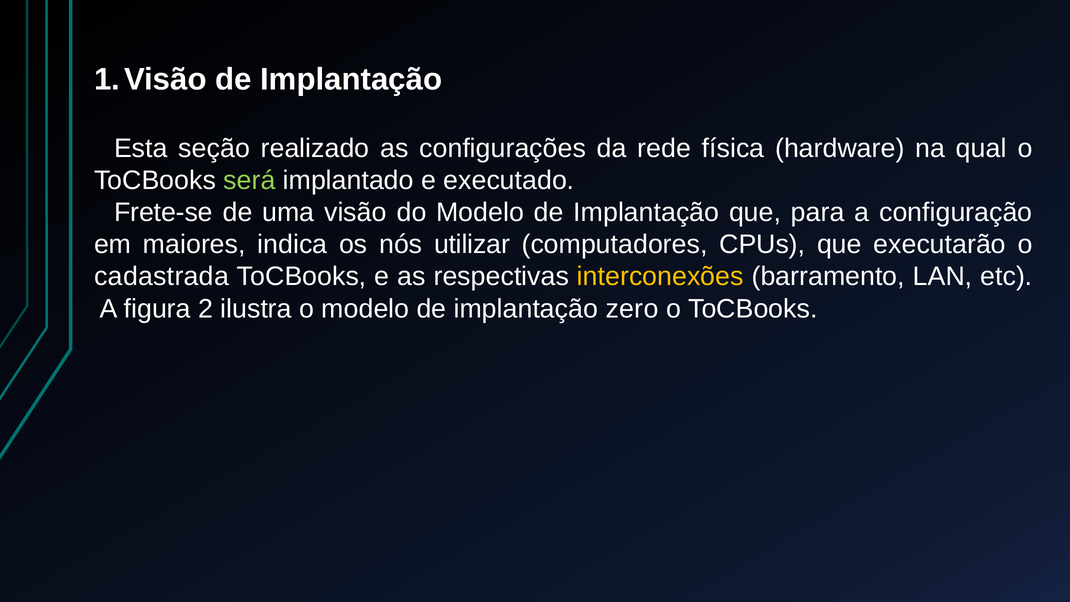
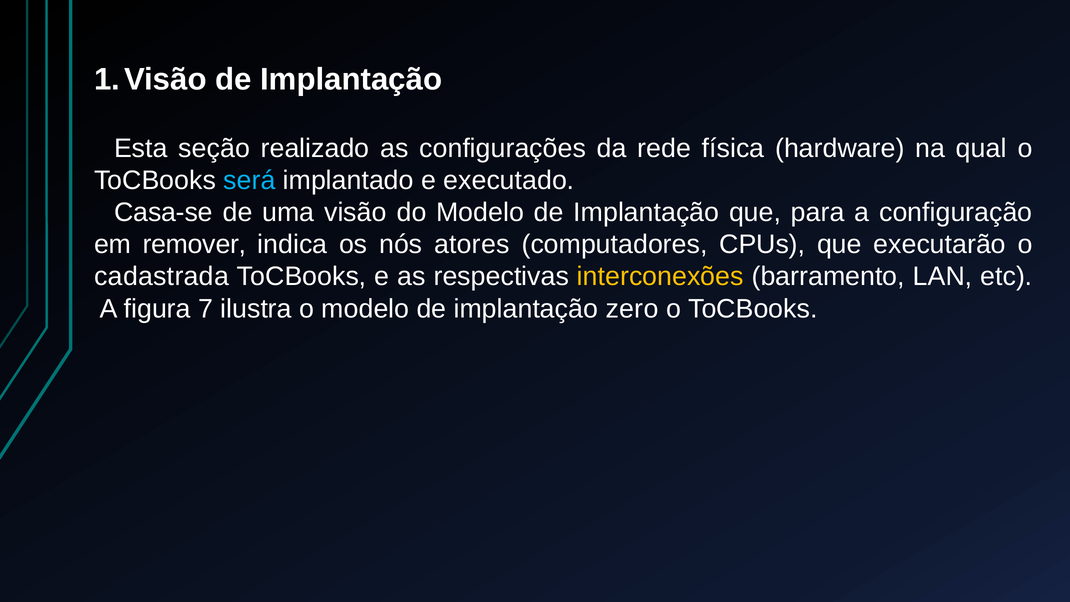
será colour: light green -> light blue
Frete-se: Frete-se -> Casa-se
maiores: maiores -> remover
utilizar: utilizar -> atores
2: 2 -> 7
